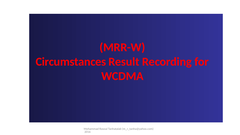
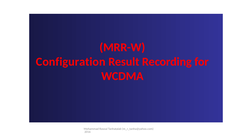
Circumstances: Circumstances -> Configuration
